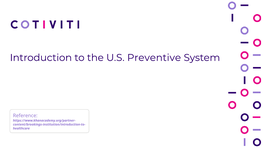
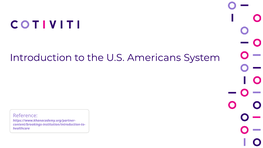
Preventive: Preventive -> Americans
